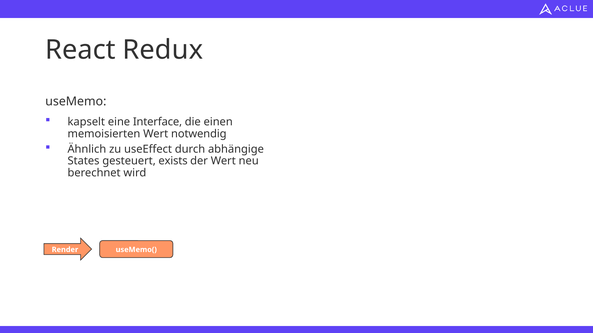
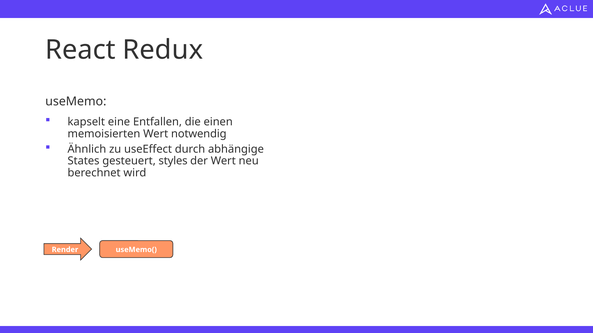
Interface: Interface -> Entfallen
exists: exists -> styles
